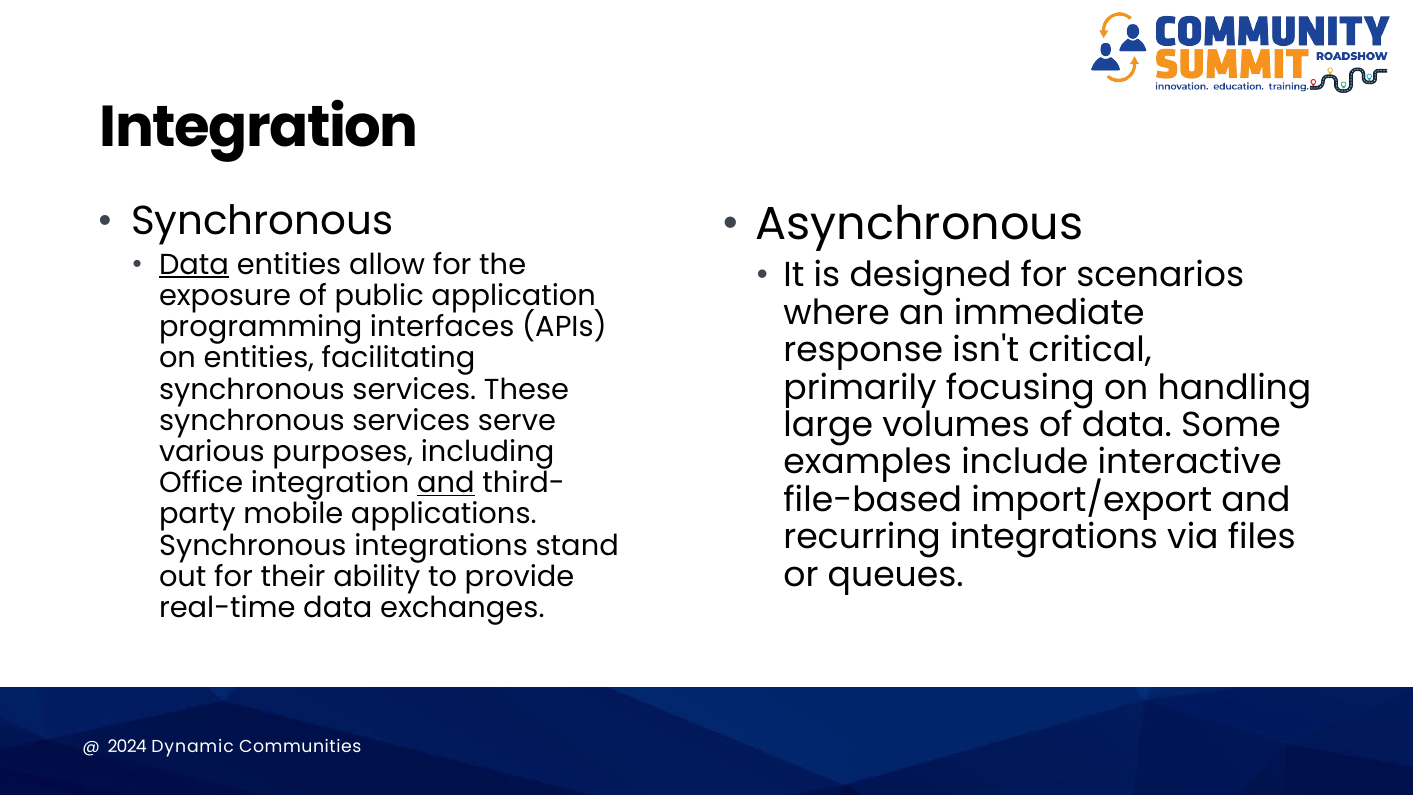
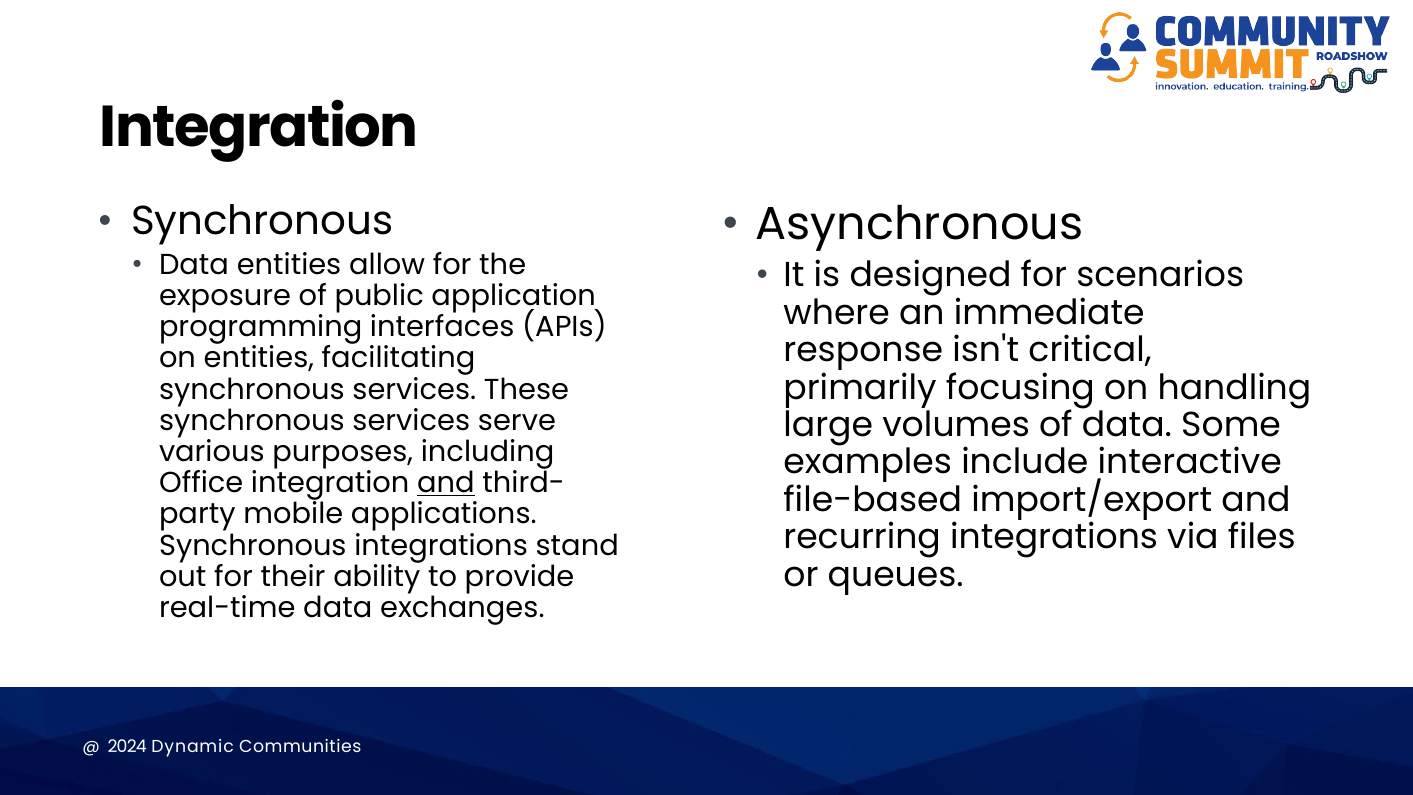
Data at (194, 265) underline: present -> none
